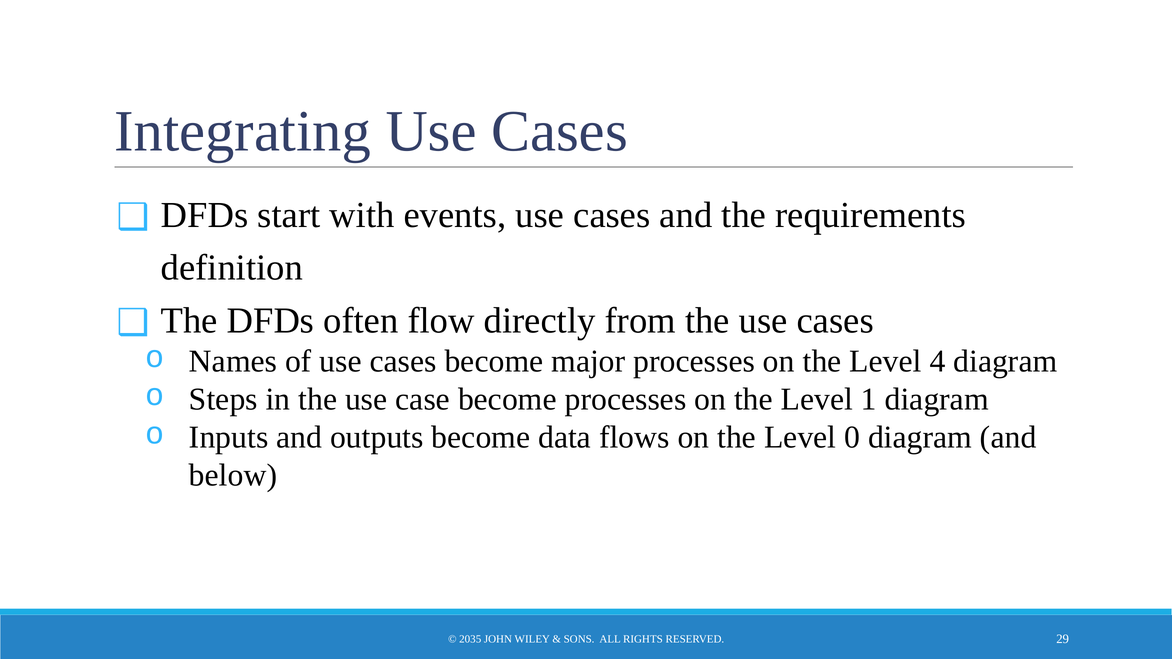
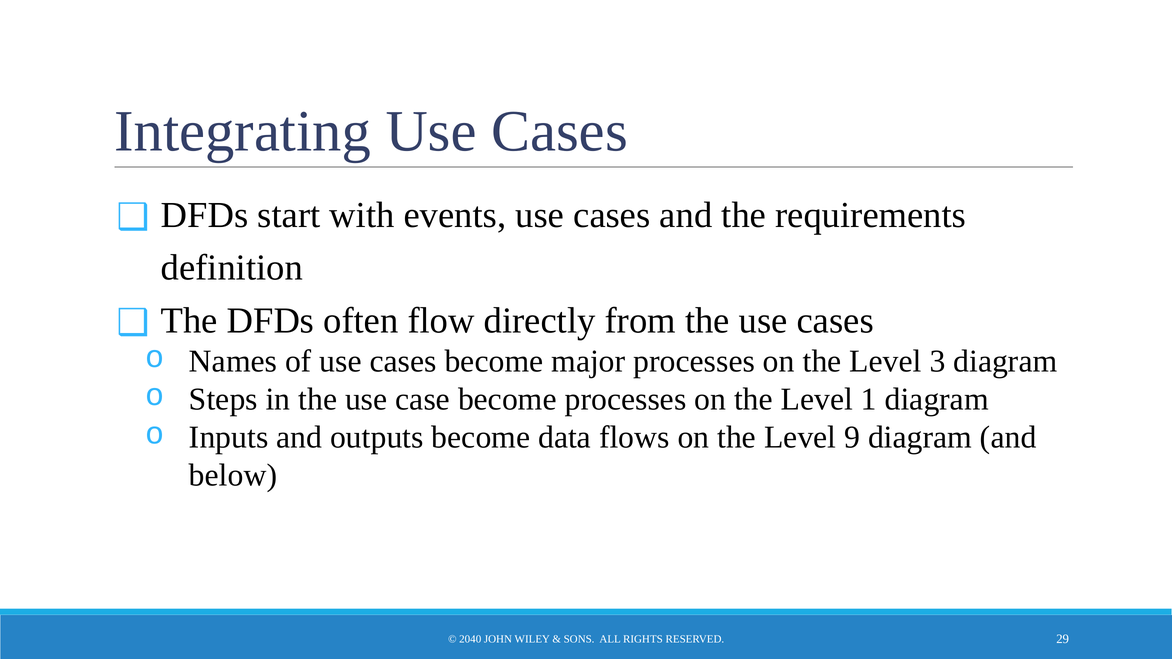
4: 4 -> 3
0: 0 -> 9
2035: 2035 -> 2040
